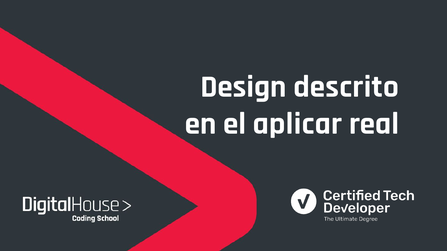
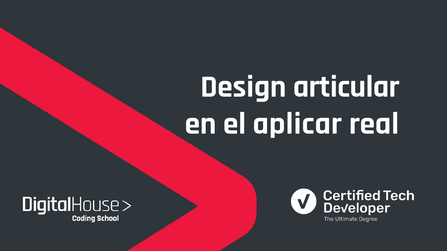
descrito: descrito -> articular
